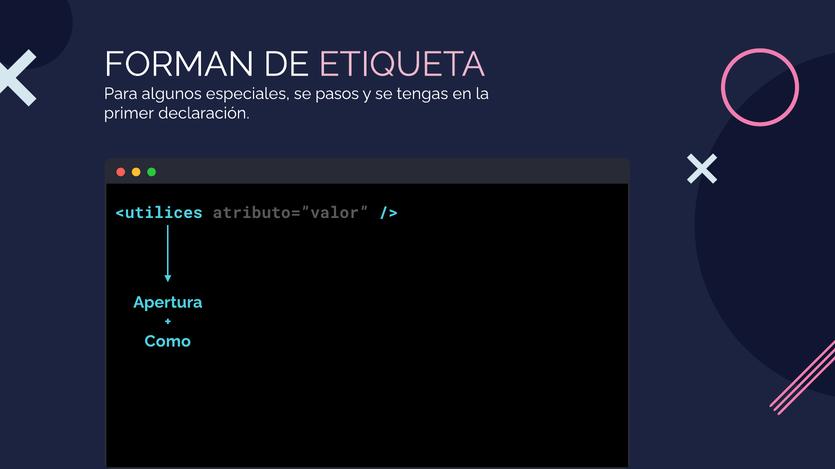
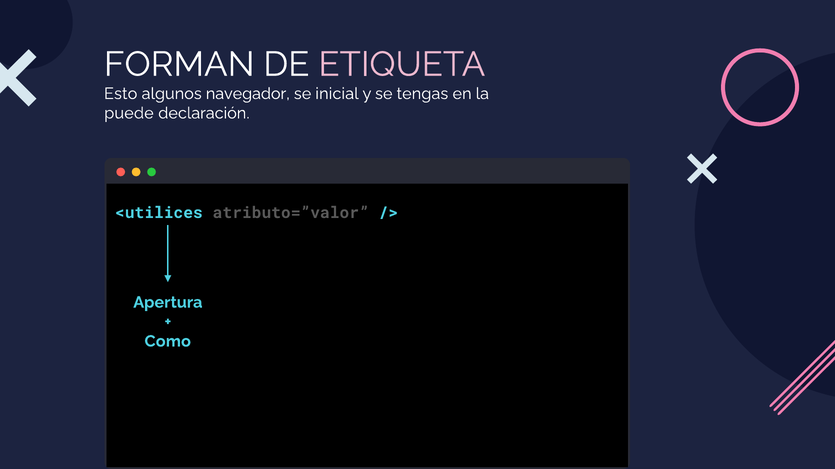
Para: Para -> Esto
especiales: especiales -> navegador
pasos: pasos -> inicial
primer: primer -> puede
